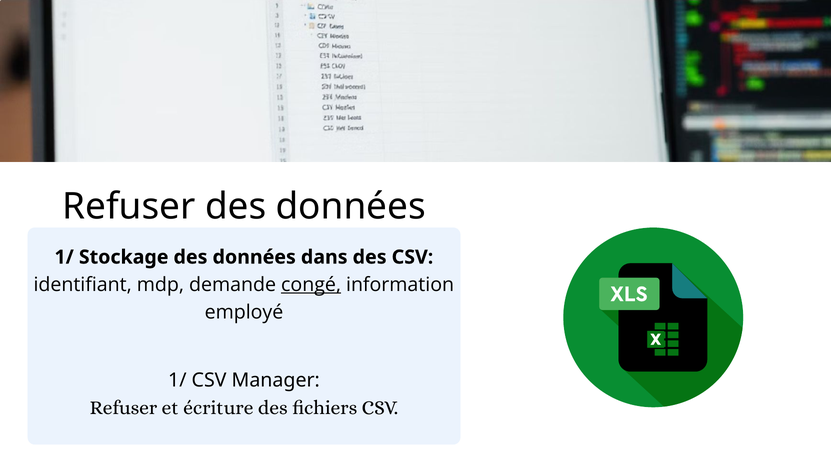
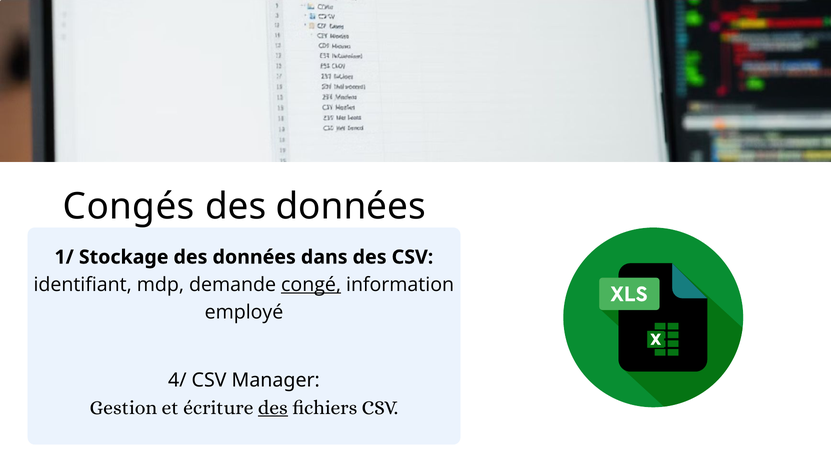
Refuser at (129, 207): Refuser -> Congés
1/ at (177, 380): 1/ -> 4/
Refuser at (123, 408): Refuser -> Gestion
des at (273, 408) underline: none -> present
